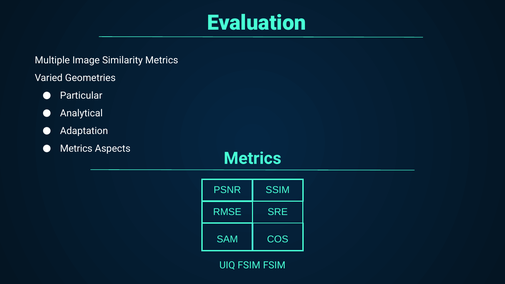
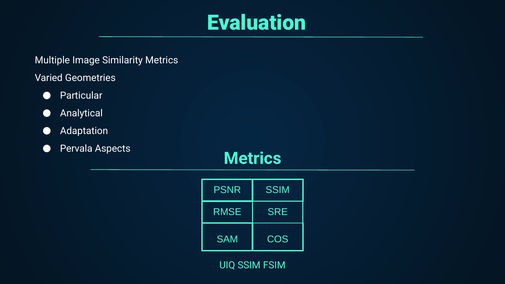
Metrics at (76, 149): Metrics -> Pervala
UIQ FSIM: FSIM -> SSIM
